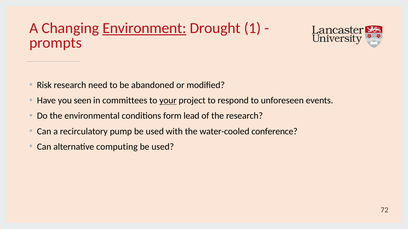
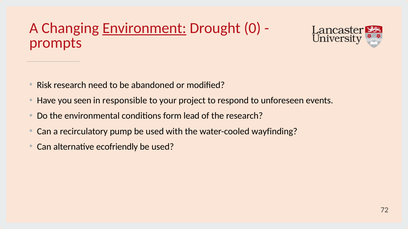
1: 1 -> 0
committees: committees -> responsible
your underline: present -> none
conference: conference -> wayfinding
computing: computing -> ecofriendly
